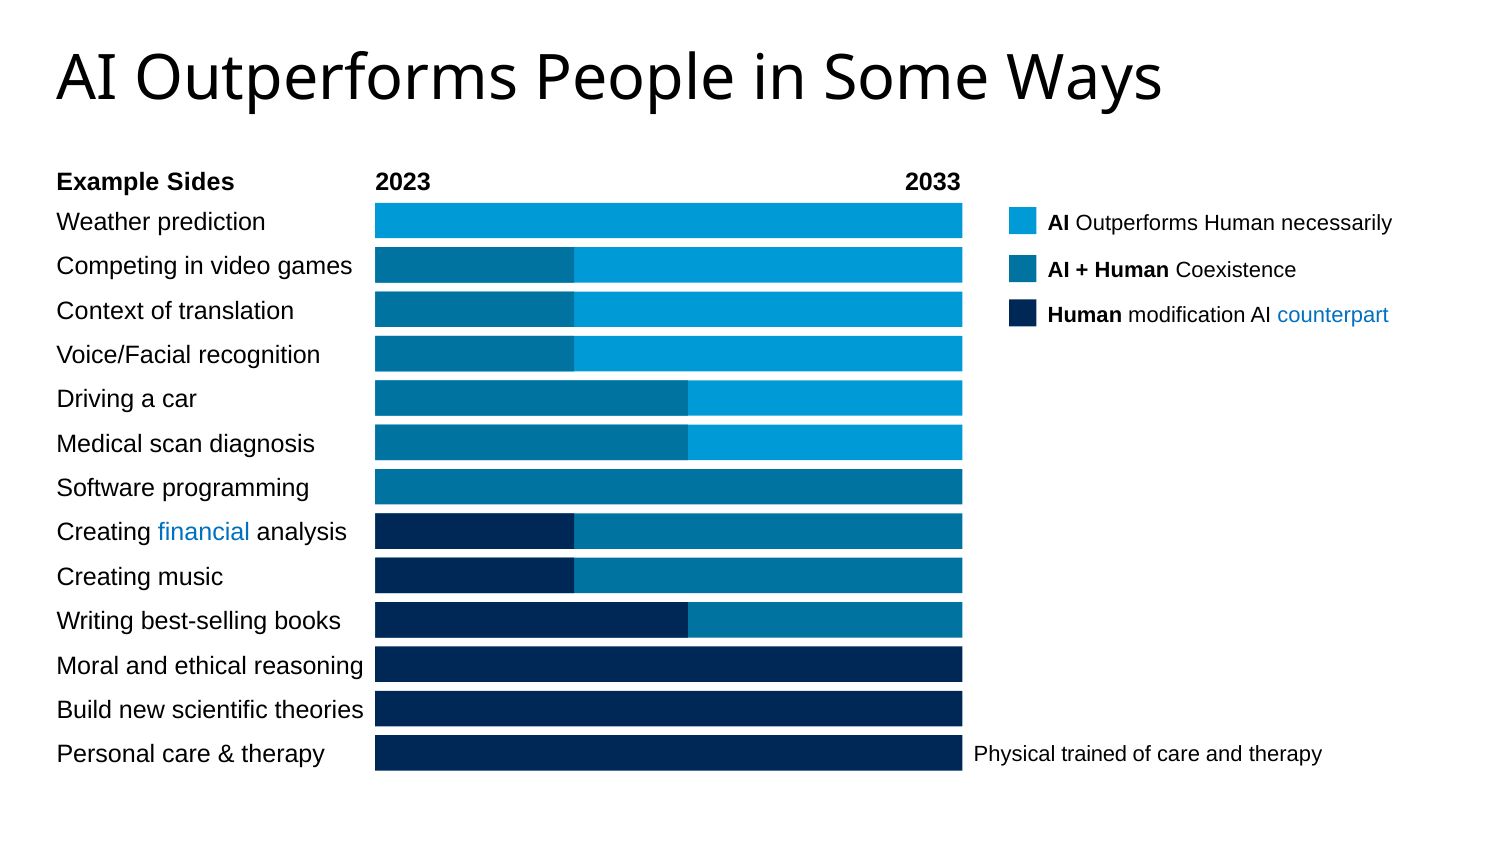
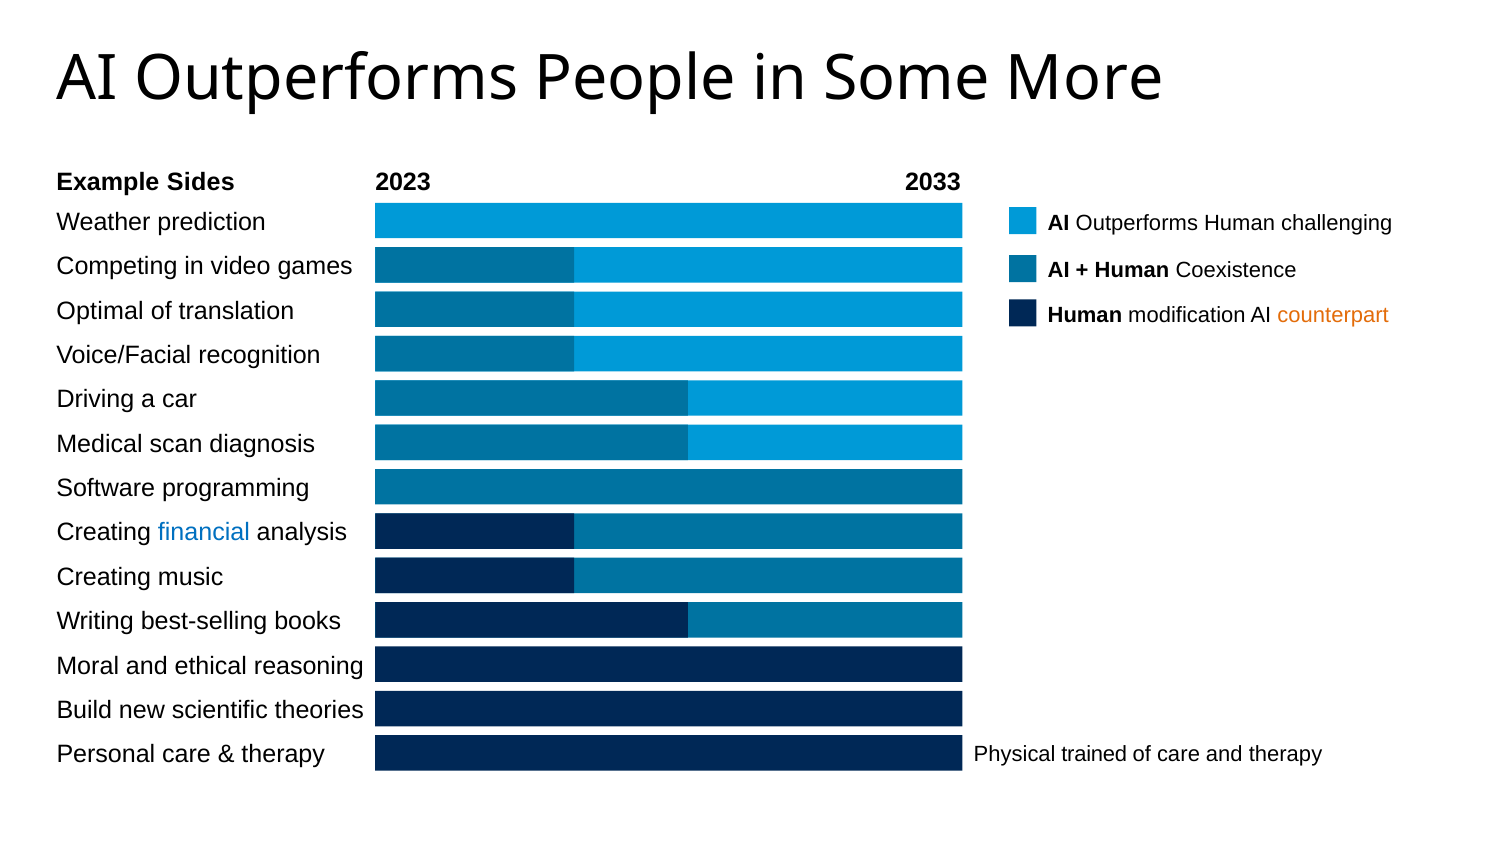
Ways: Ways -> More
necessarily: necessarily -> challenging
Context: Context -> Optimal
counterpart colour: blue -> orange
